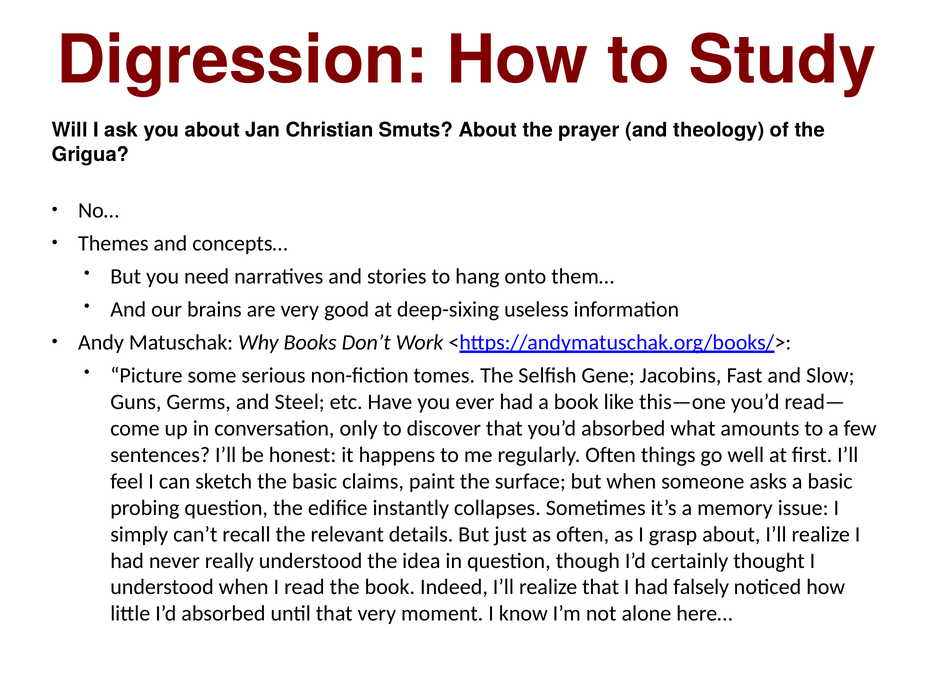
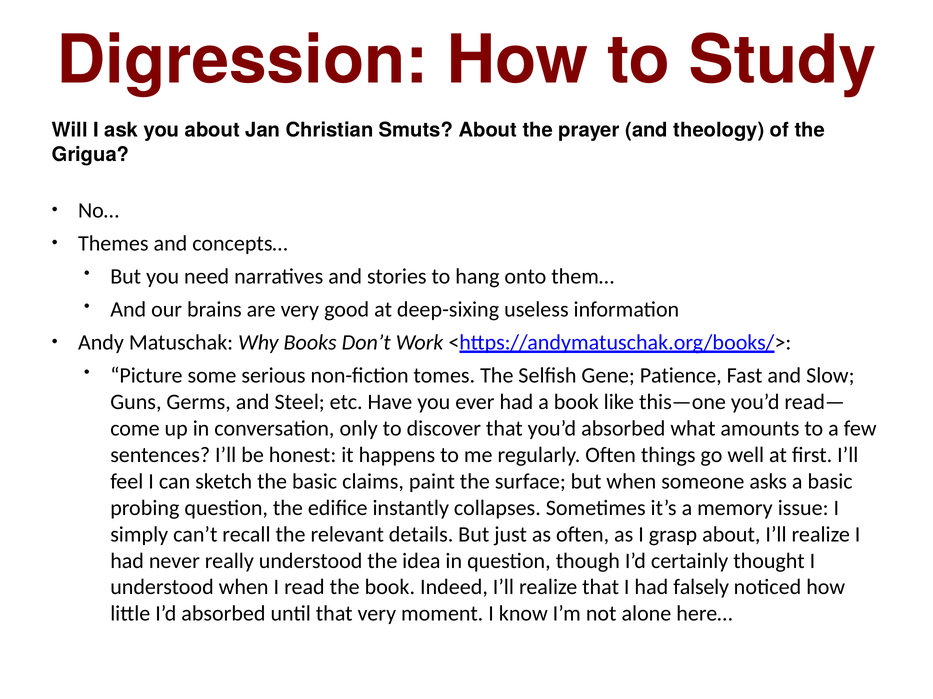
Jacobins: Jacobins -> Patience
